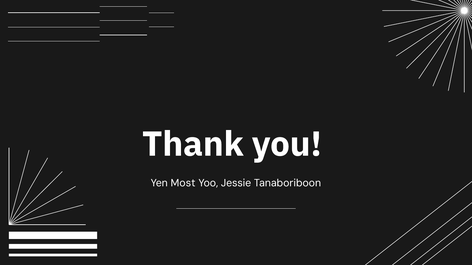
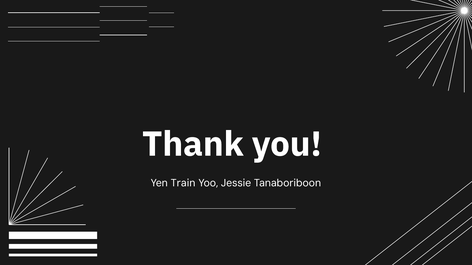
Most: Most -> Train
